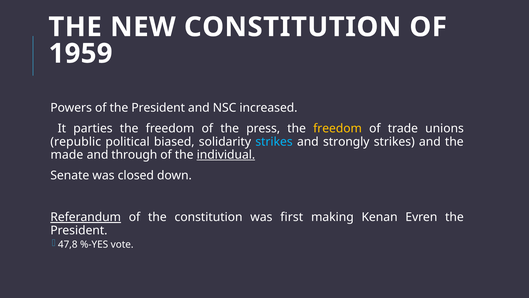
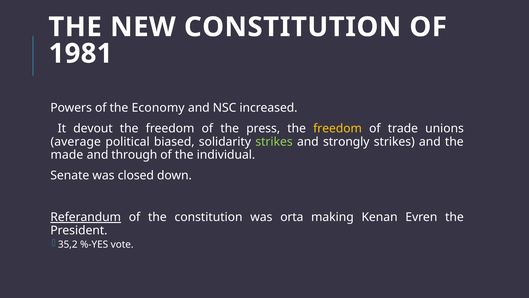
1959: 1959 -> 1981
of the President: President -> Economy
parties: parties -> devout
republic: republic -> average
strikes at (274, 141) colour: light blue -> light green
individual underline: present -> none
first: first -> orta
47,8: 47,8 -> 35,2
